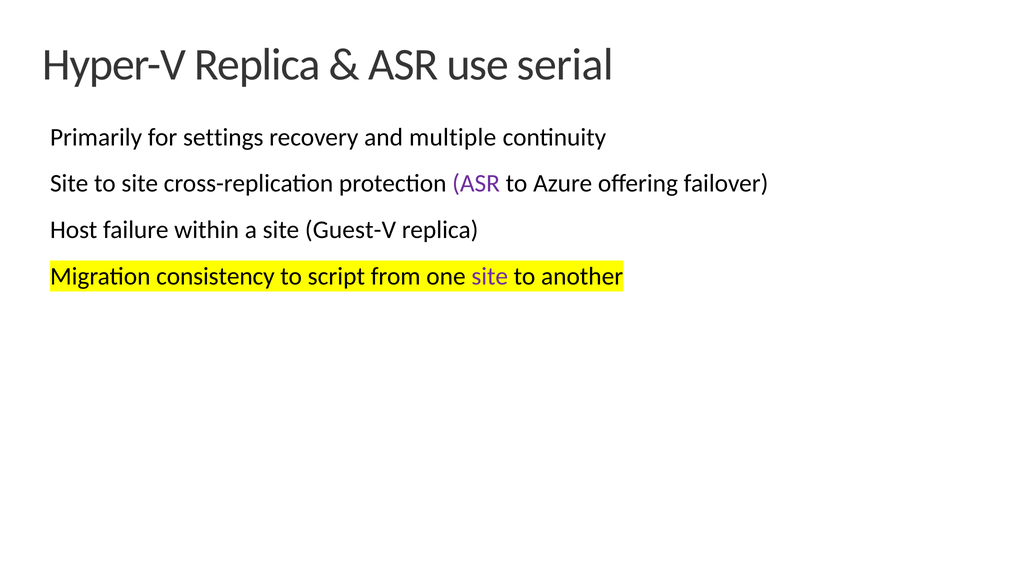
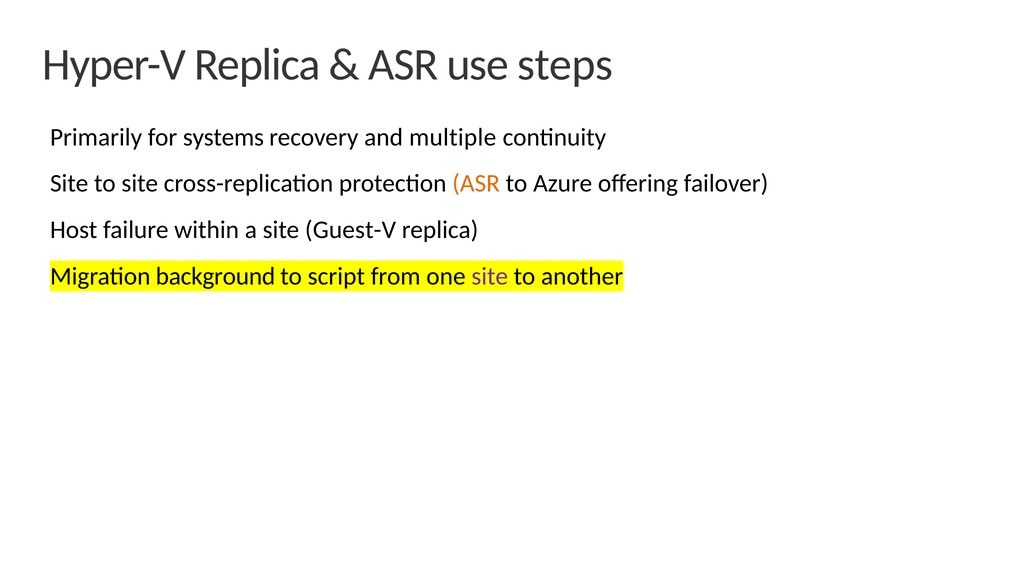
serial: serial -> steps
settings: settings -> systems
ASR at (476, 184) colour: purple -> orange
consistency: consistency -> background
